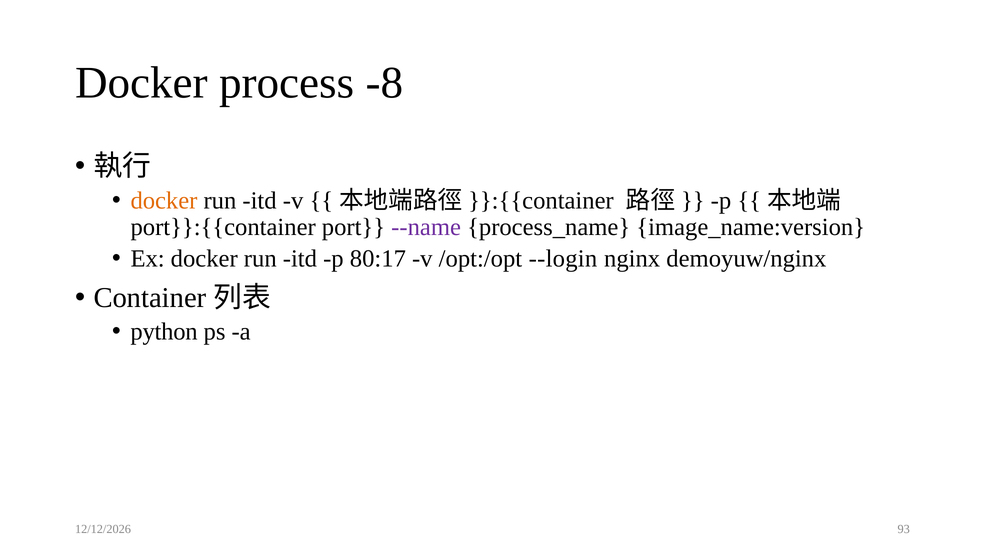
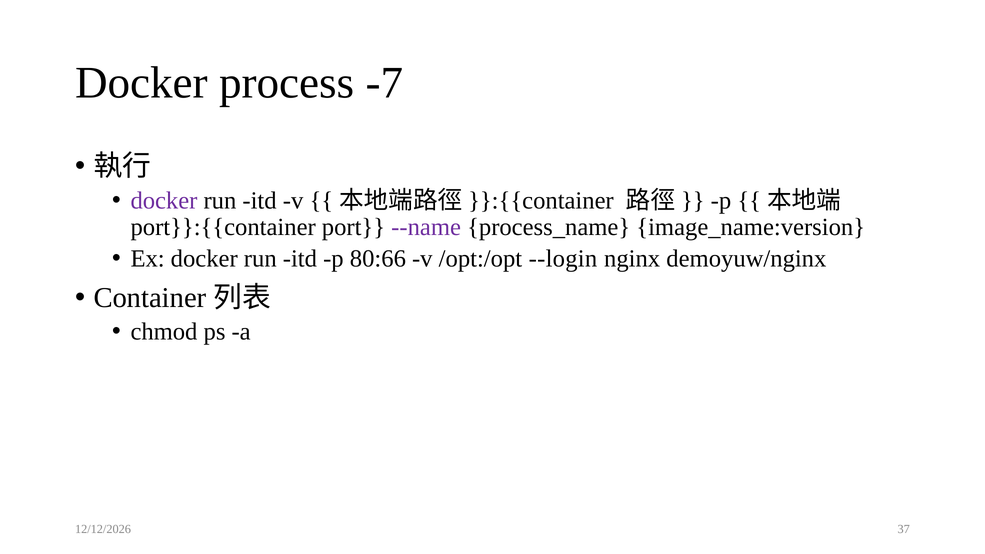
-8: -8 -> -7
docker at (164, 200) colour: orange -> purple
80:17: 80:17 -> 80:66
python: python -> chmod
93: 93 -> 37
